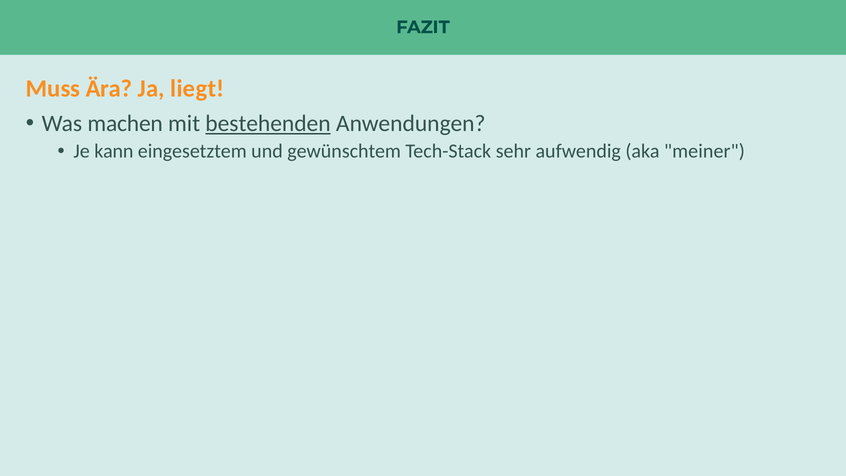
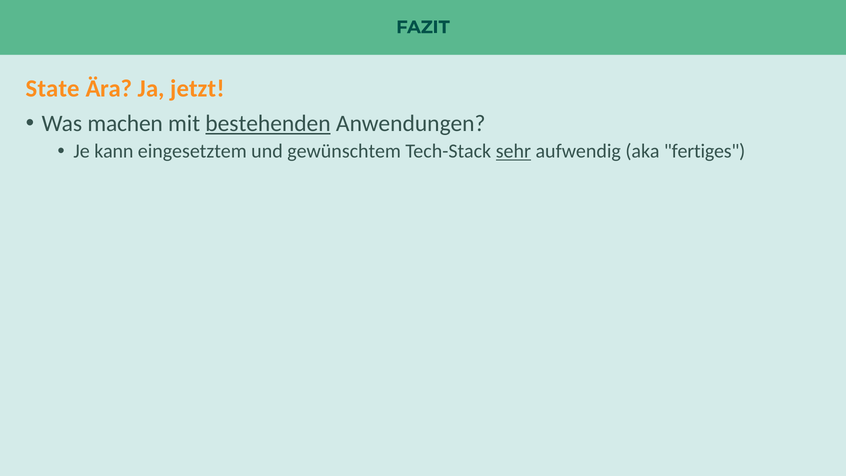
Muss: Muss -> State
liegt: liegt -> jetzt
sehr underline: none -> present
meiner: meiner -> fertiges
